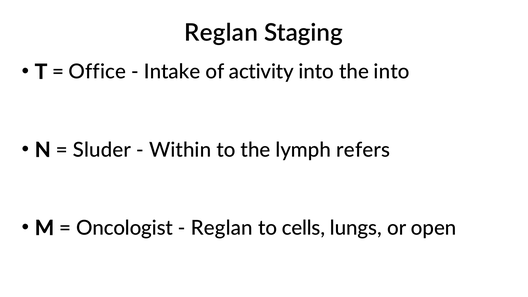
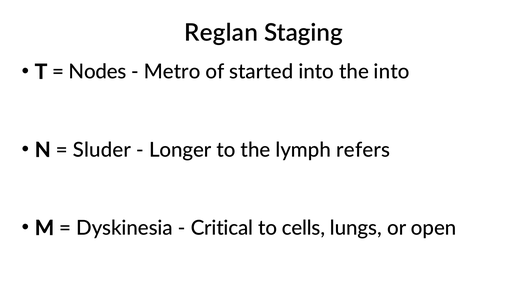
Office: Office -> Nodes
Intake: Intake -> Metro
activity: activity -> started
Within: Within -> Longer
Oncologist: Oncologist -> Dyskinesia
Reglan at (222, 228): Reglan -> Critical
